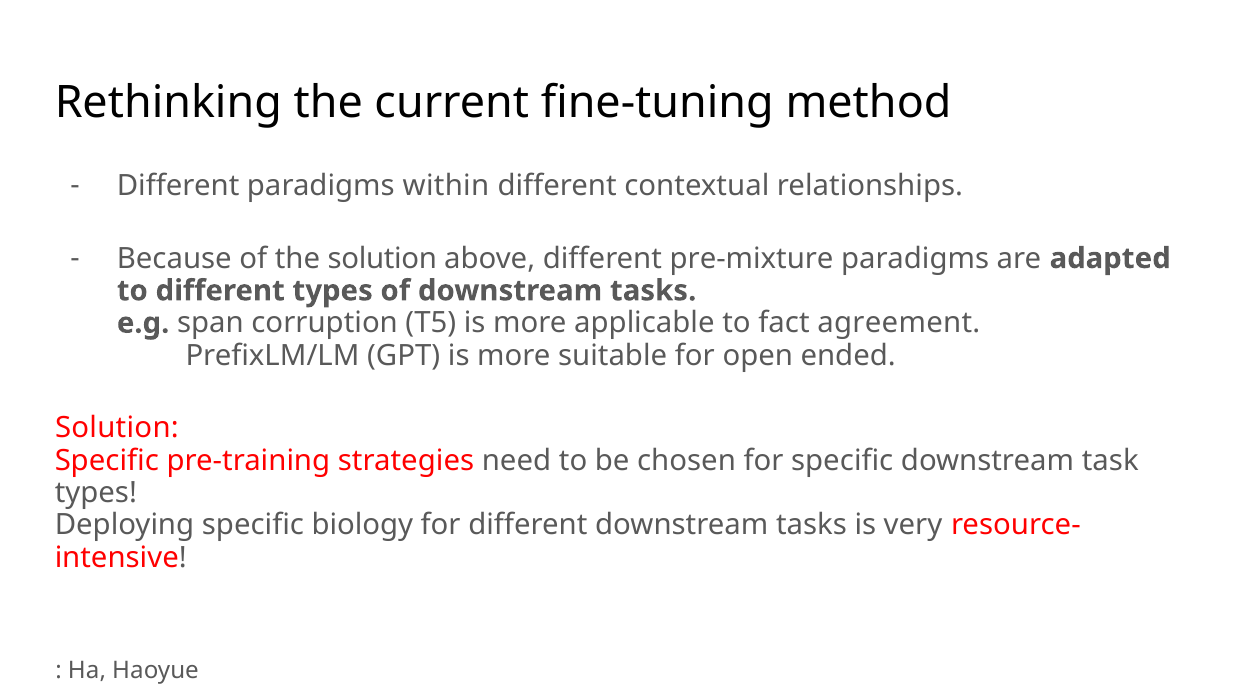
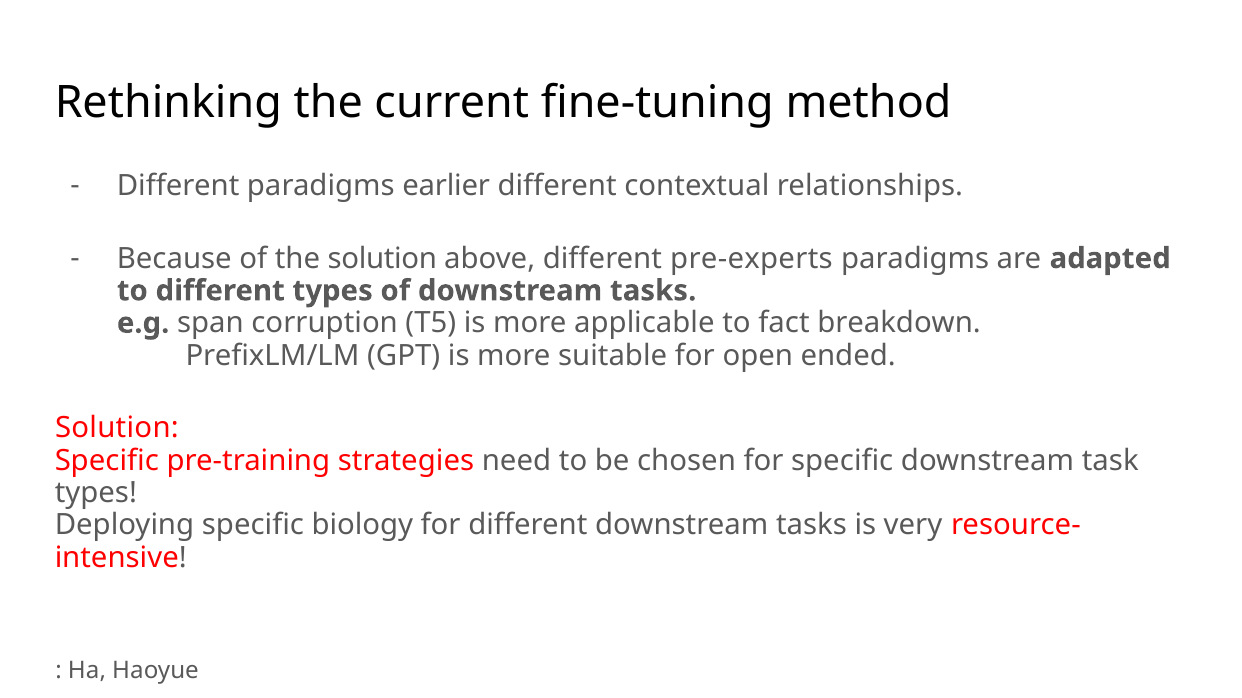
within: within -> earlier
pre-mixture: pre-mixture -> pre-experts
agreement: agreement -> breakdown
